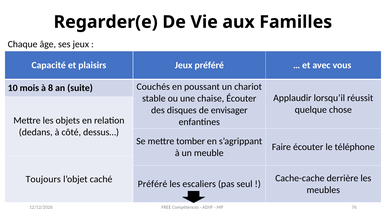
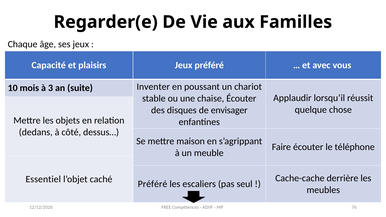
8: 8 -> 3
Couchés: Couchés -> Inventer
tomber: tomber -> maison
Toujours: Toujours -> Essentiel
